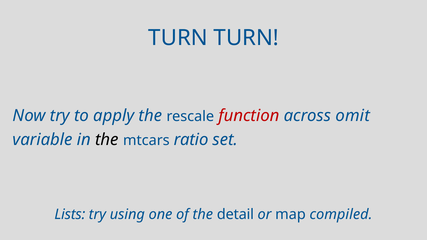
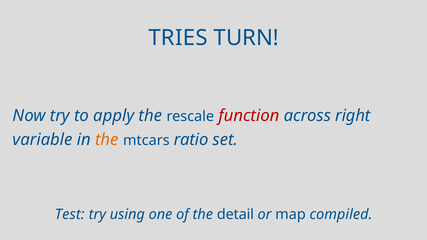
TURN at (178, 38): TURN -> TRIES
omit: omit -> right
the at (107, 140) colour: black -> orange
Lists: Lists -> Test
